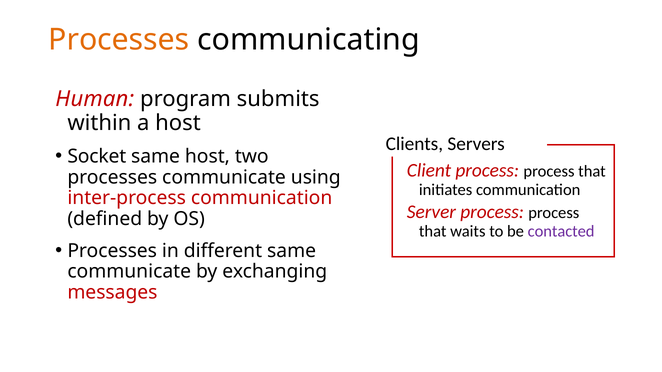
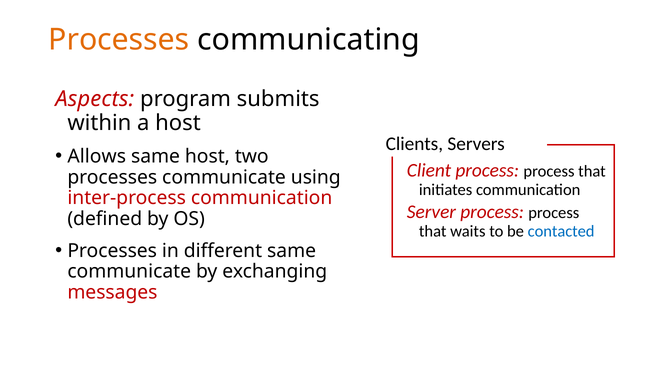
Human: Human -> Aspects
Socket: Socket -> Allows
contacted colour: purple -> blue
